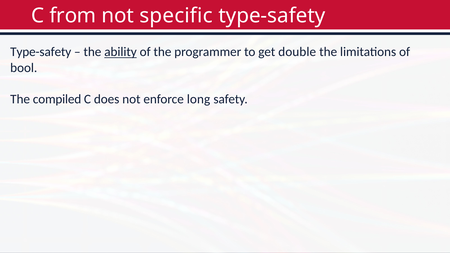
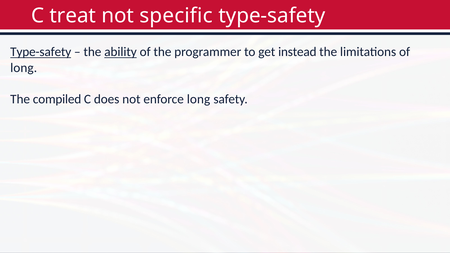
from: from -> treat
Type-safety at (41, 52) underline: none -> present
double: double -> instead
bool at (24, 68): bool -> long
